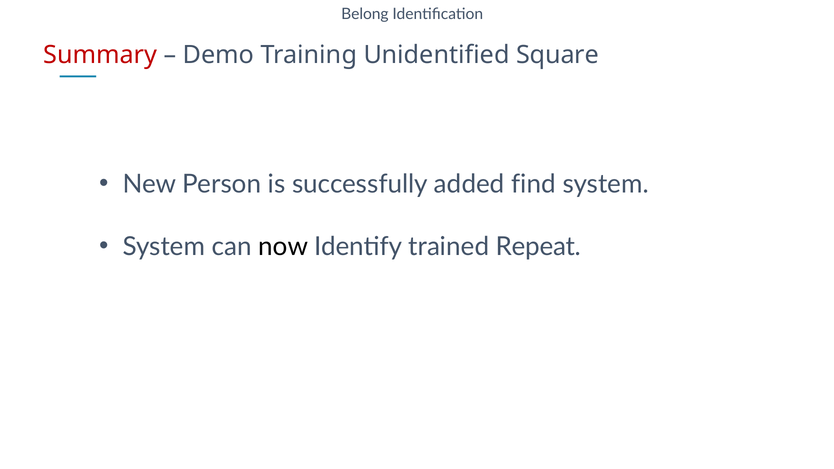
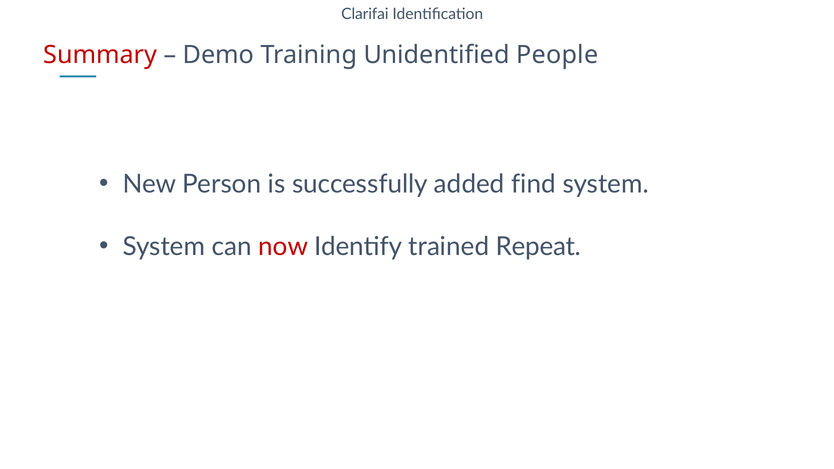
Belong: Belong -> Clarifai
Square: Square -> People
now colour: black -> red
